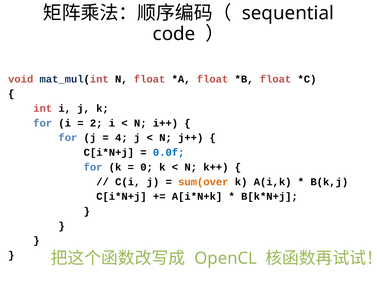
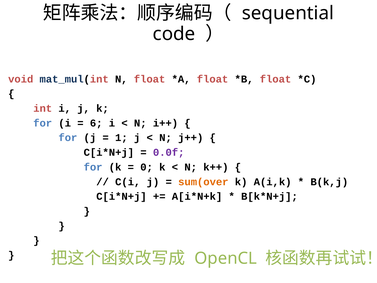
2: 2 -> 6
4: 4 -> 1
0.0f colour: blue -> purple
